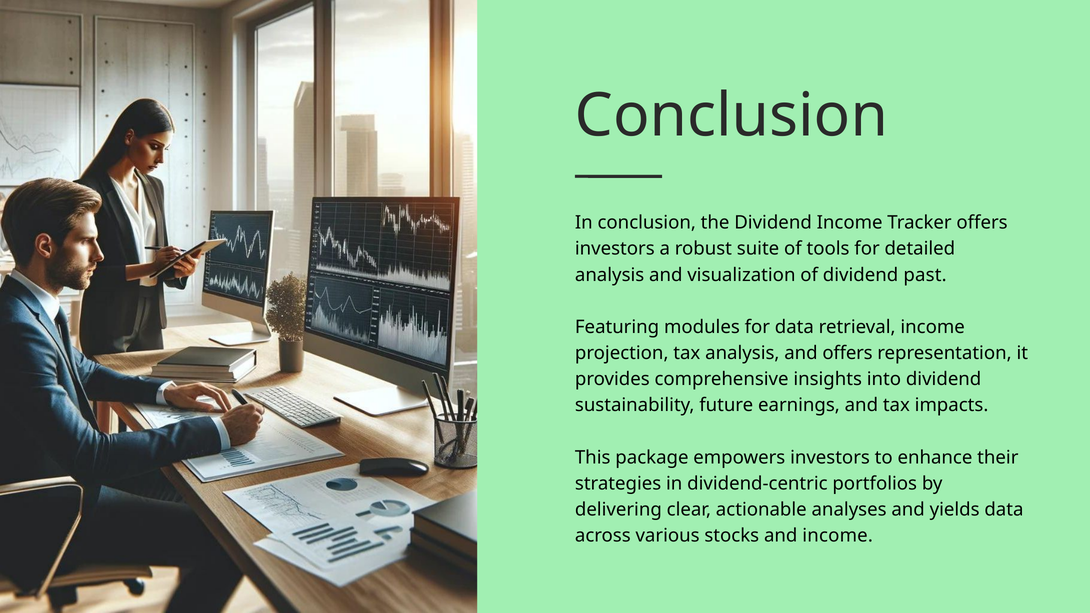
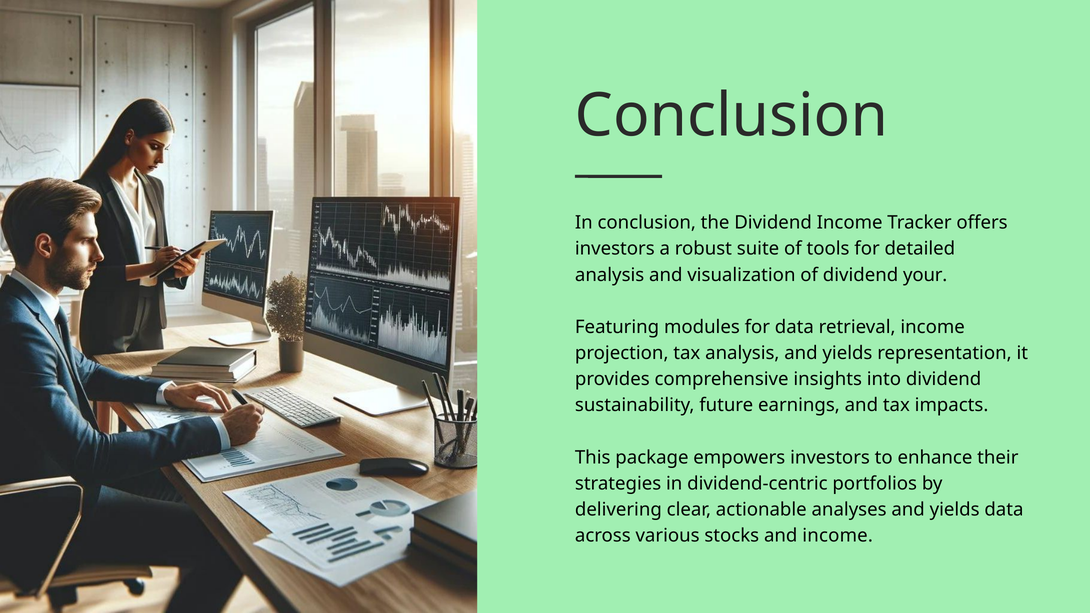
past: past -> your
analysis and offers: offers -> yields
